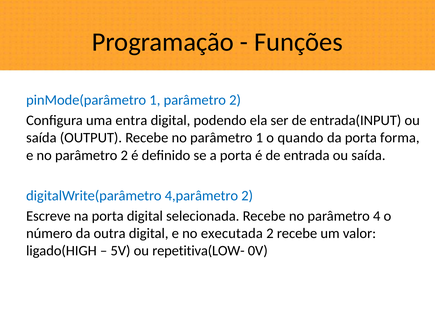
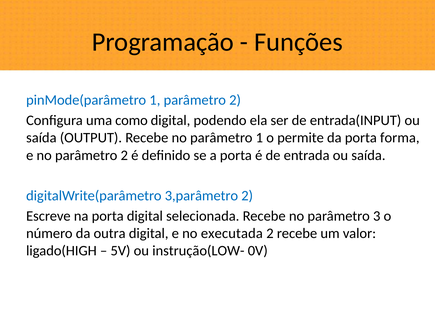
entra: entra -> como
quando: quando -> permite
4,parâmetro: 4,parâmetro -> 3,parâmetro
4: 4 -> 3
repetitiva(LOW-: repetitiva(LOW- -> instrução(LOW-
